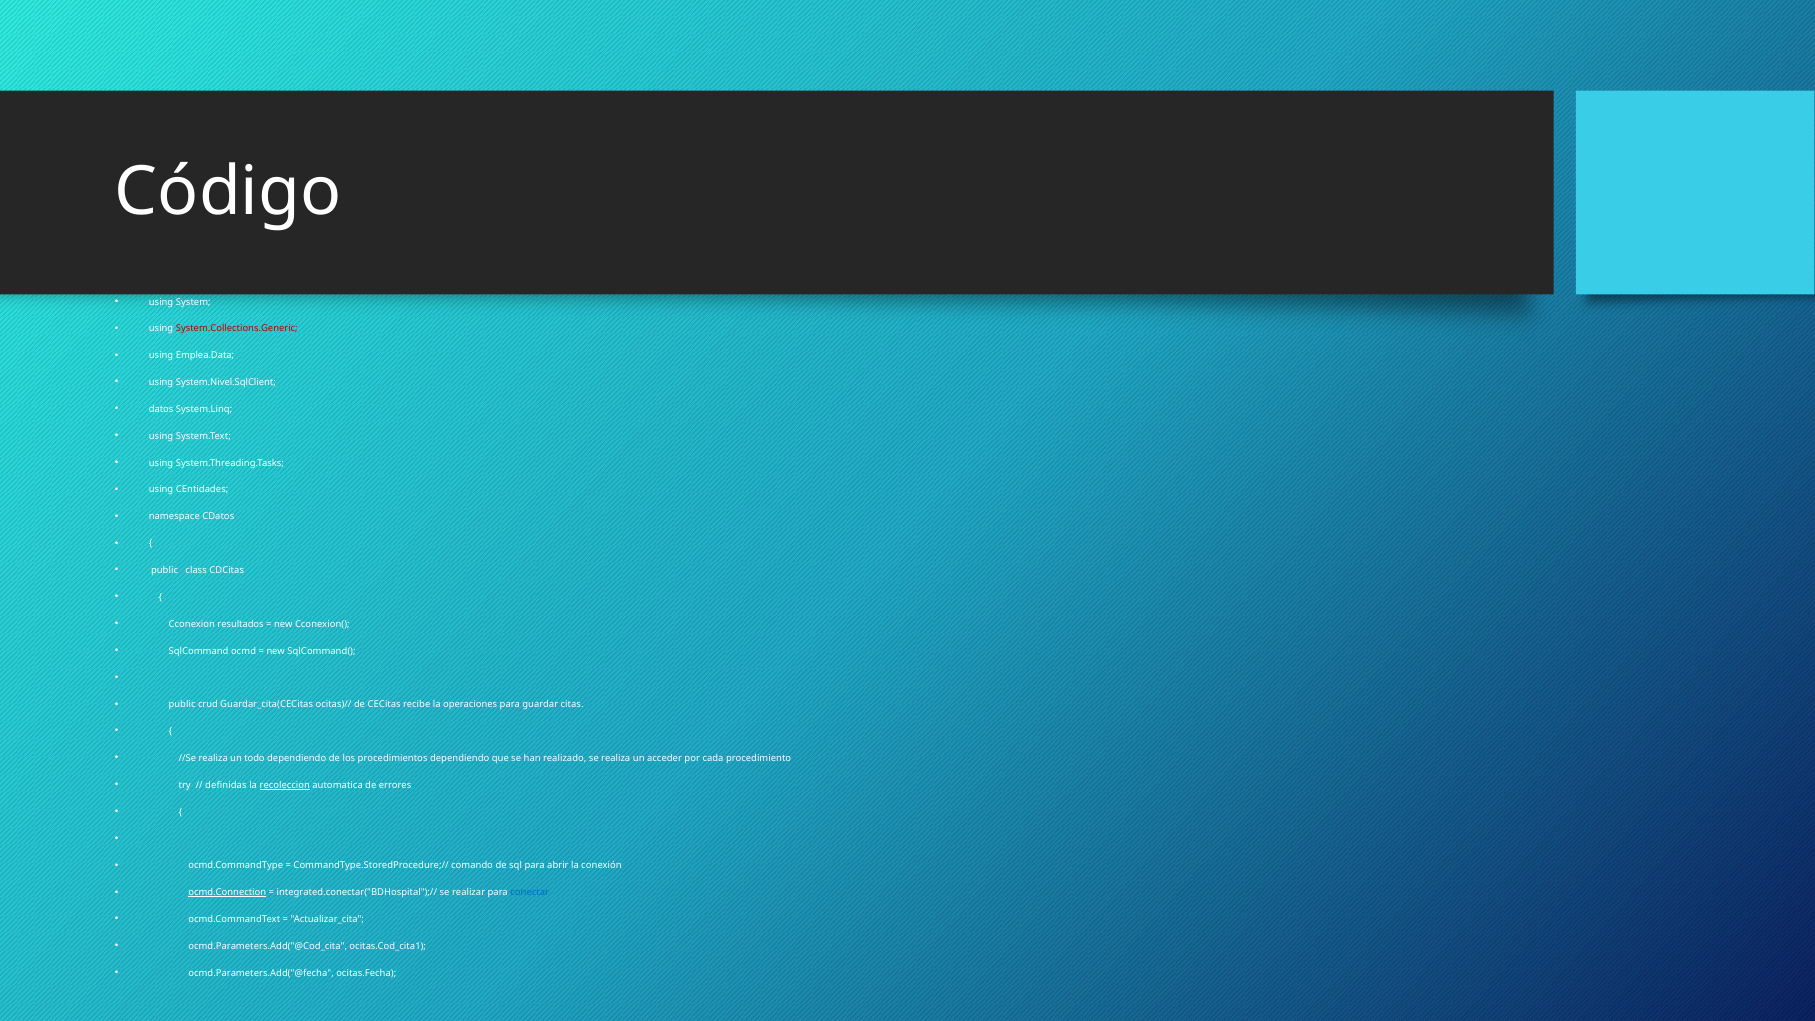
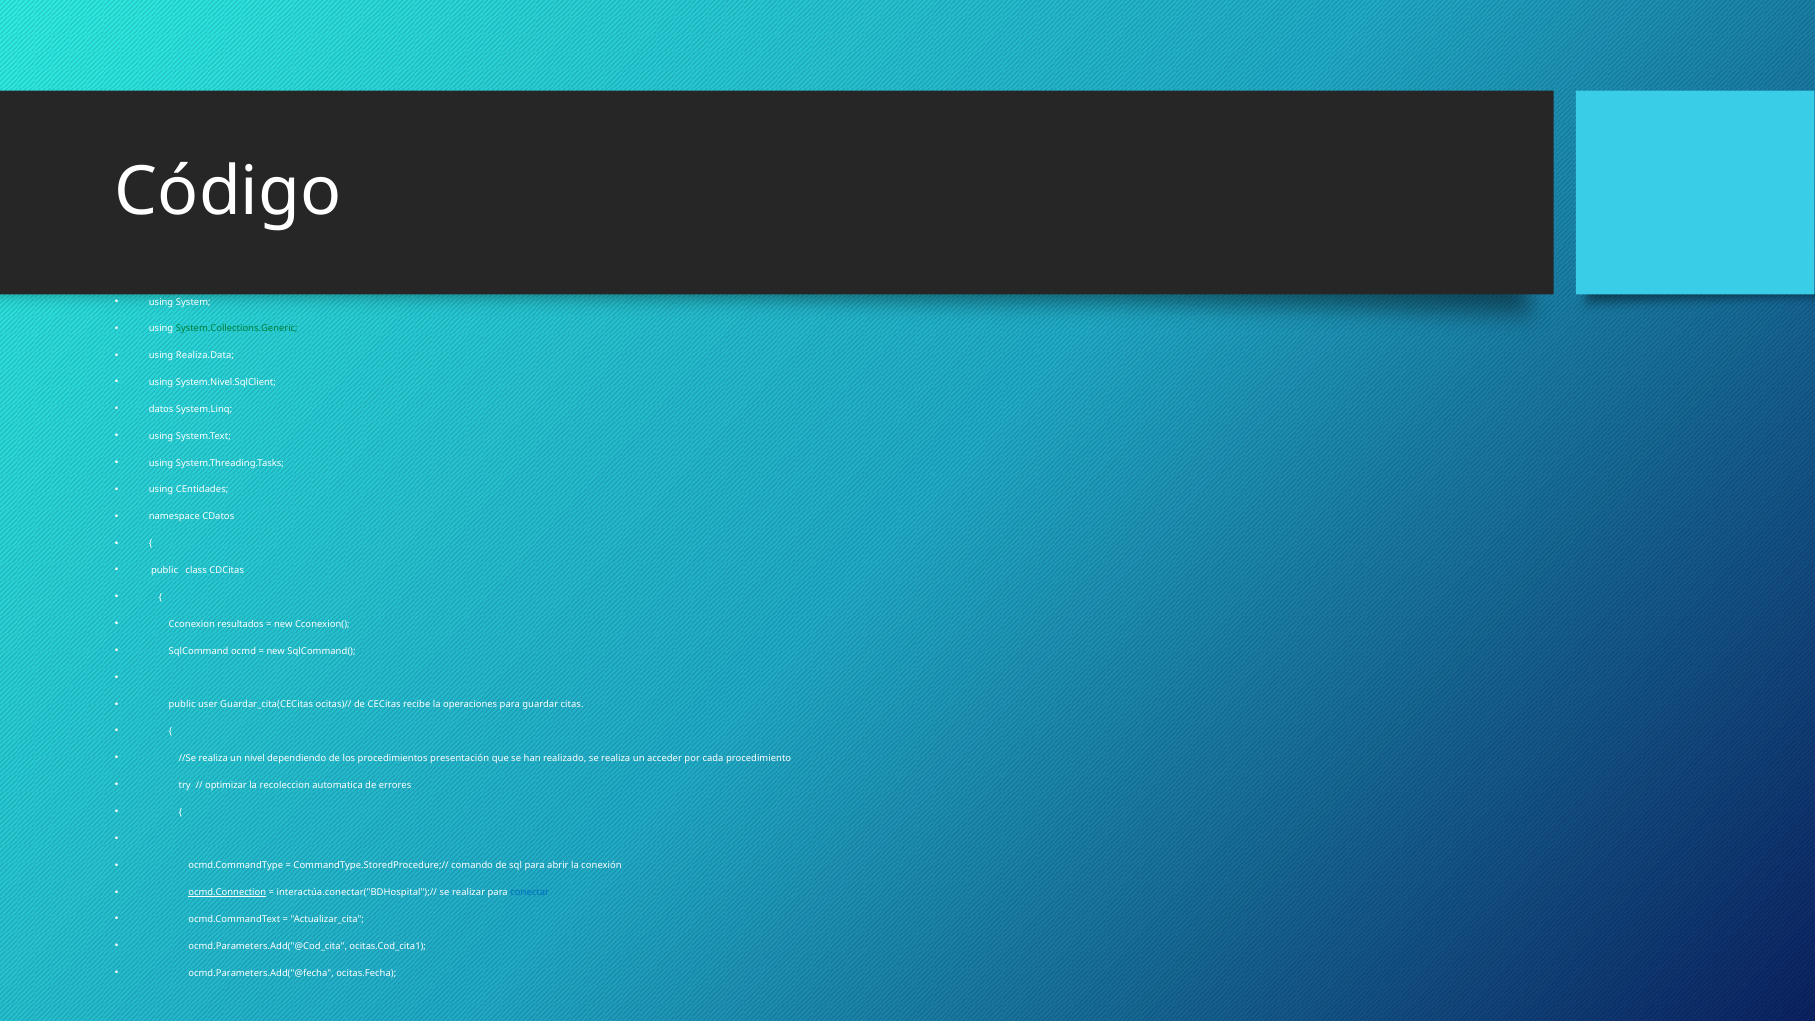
System.Collections.Generic colour: red -> green
Emplea.Data: Emplea.Data -> Realiza.Data
crud: crud -> user
todo: todo -> nivel
procedimientos dependiendo: dependiendo -> presentación
definidas: definidas -> optimizar
recoleccion underline: present -> none
integrated.conectar("BDHospital");//: integrated.conectar("BDHospital");// -> interactúa.conectar("BDHospital");//
